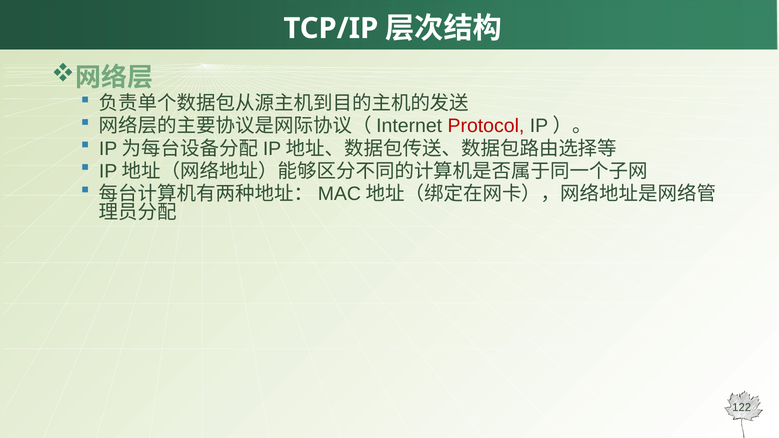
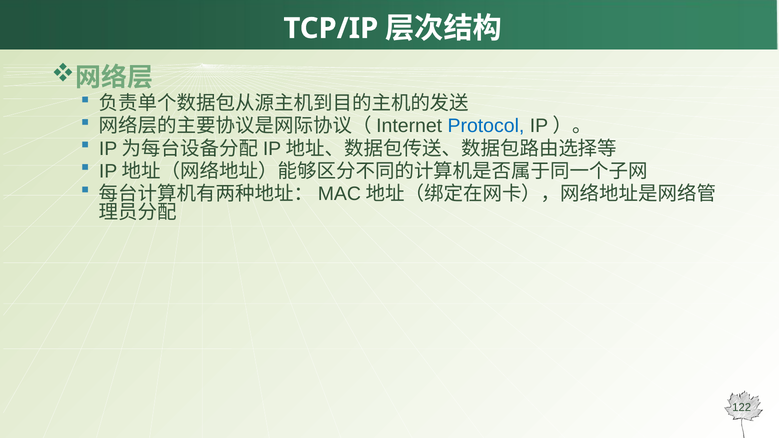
Protocol colour: red -> blue
